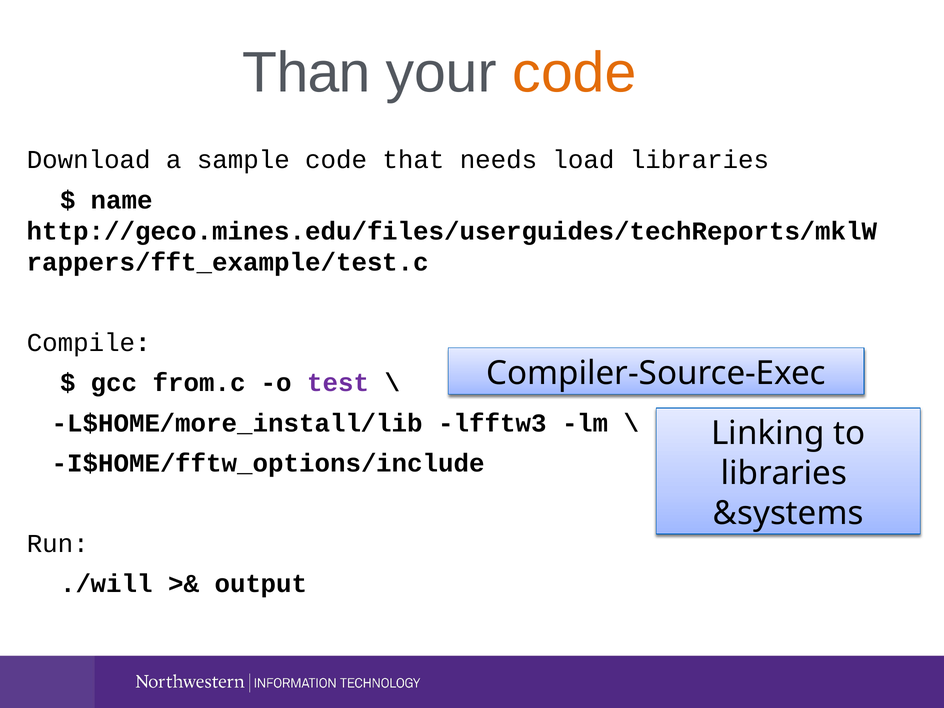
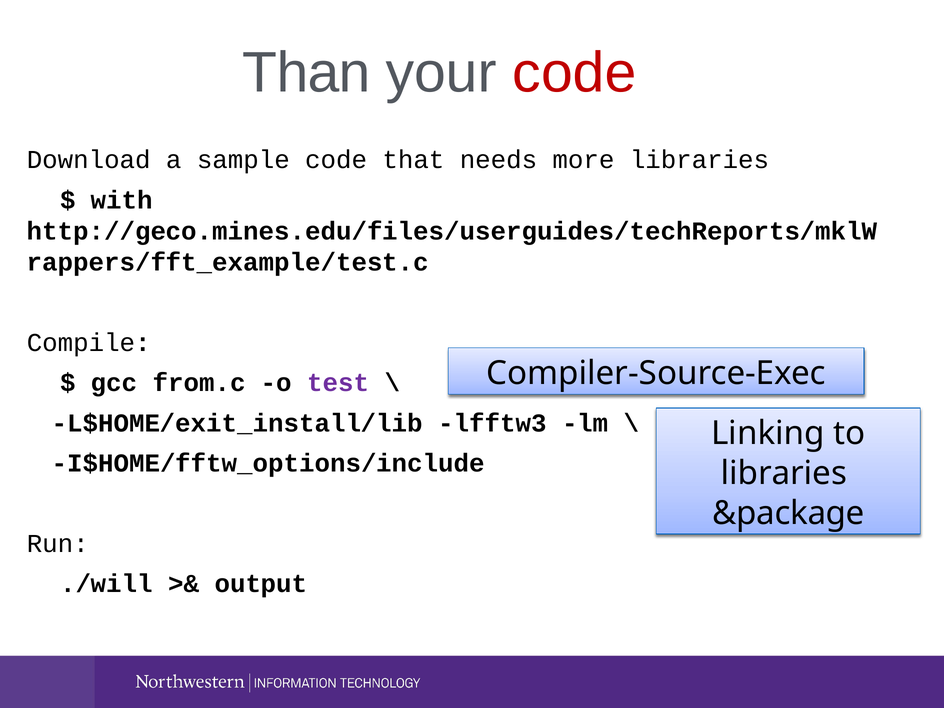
code at (574, 73) colour: orange -> red
load: load -> more
name: name -> with
L$HOME/more_install/lib: L$HOME/more_install/lib -> L$HOME/exit_install/lib
&systems: &systems -> &package
